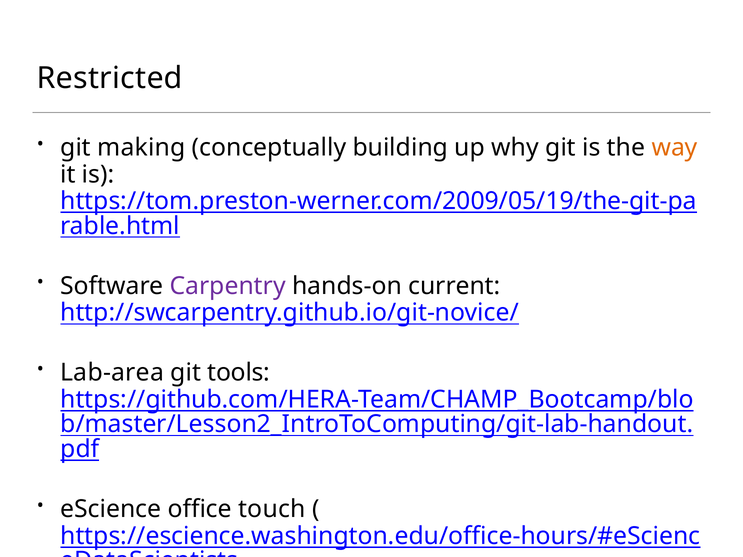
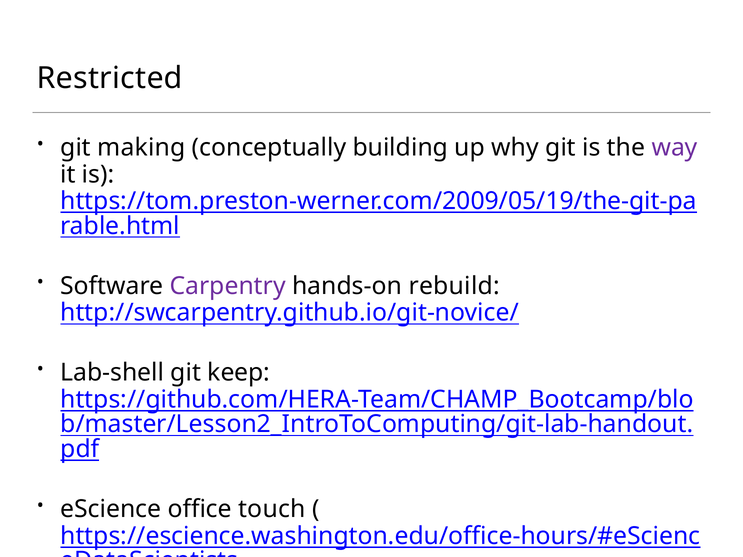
way colour: orange -> purple
current: current -> rebuild
Lab-area: Lab-area -> Lab-shell
tools: tools -> keep
